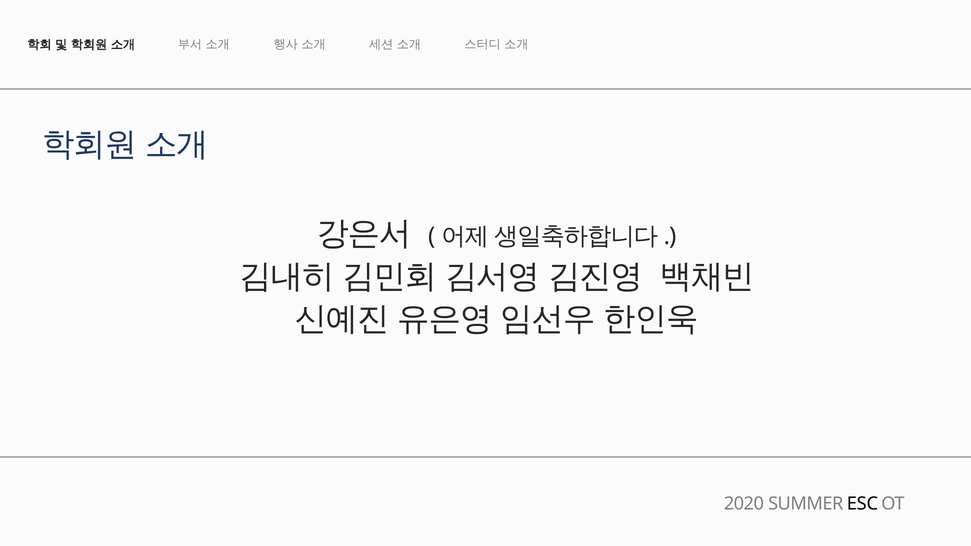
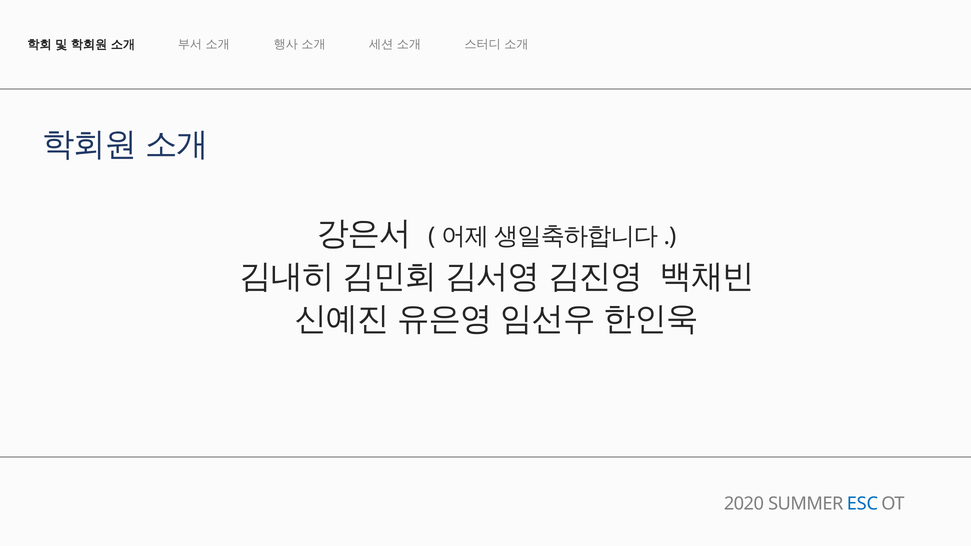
ESC colour: black -> blue
